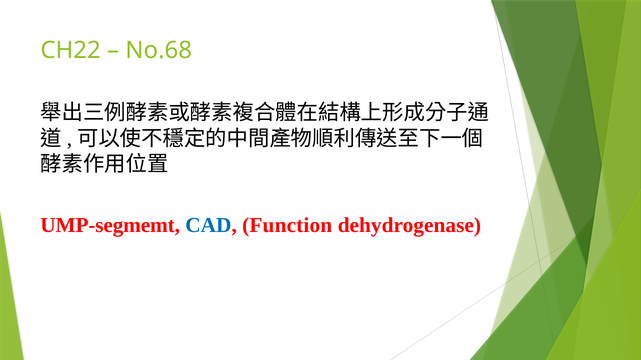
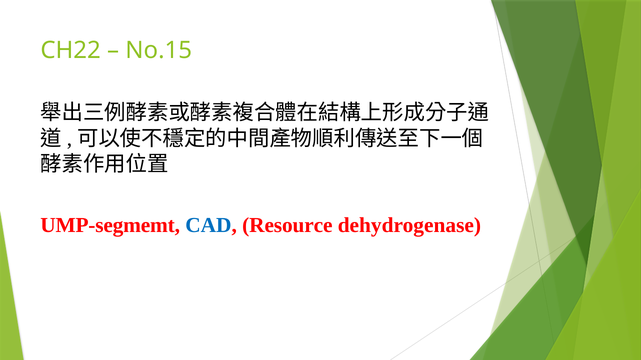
No.68: No.68 -> No.15
Function: Function -> Resource
